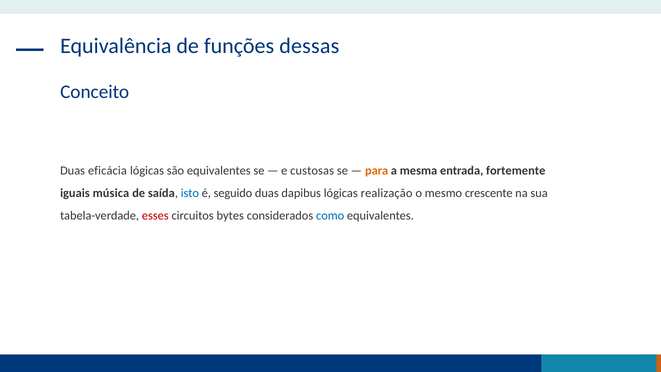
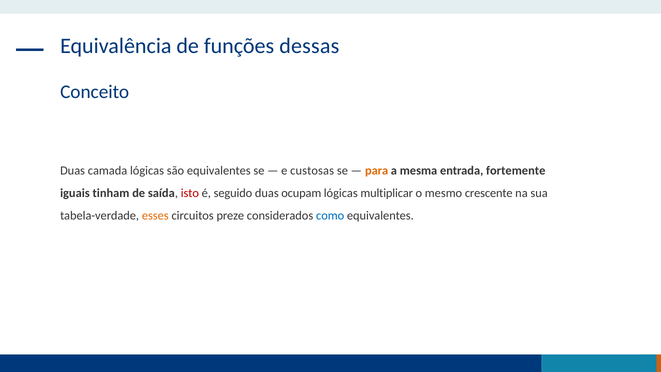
eficácia: eficácia -> camada
música: música -> tinham
isto colour: blue -> red
dapibus: dapibus -> ocupam
realização: realização -> multiplicar
esses colour: red -> orange
bytes: bytes -> preze
